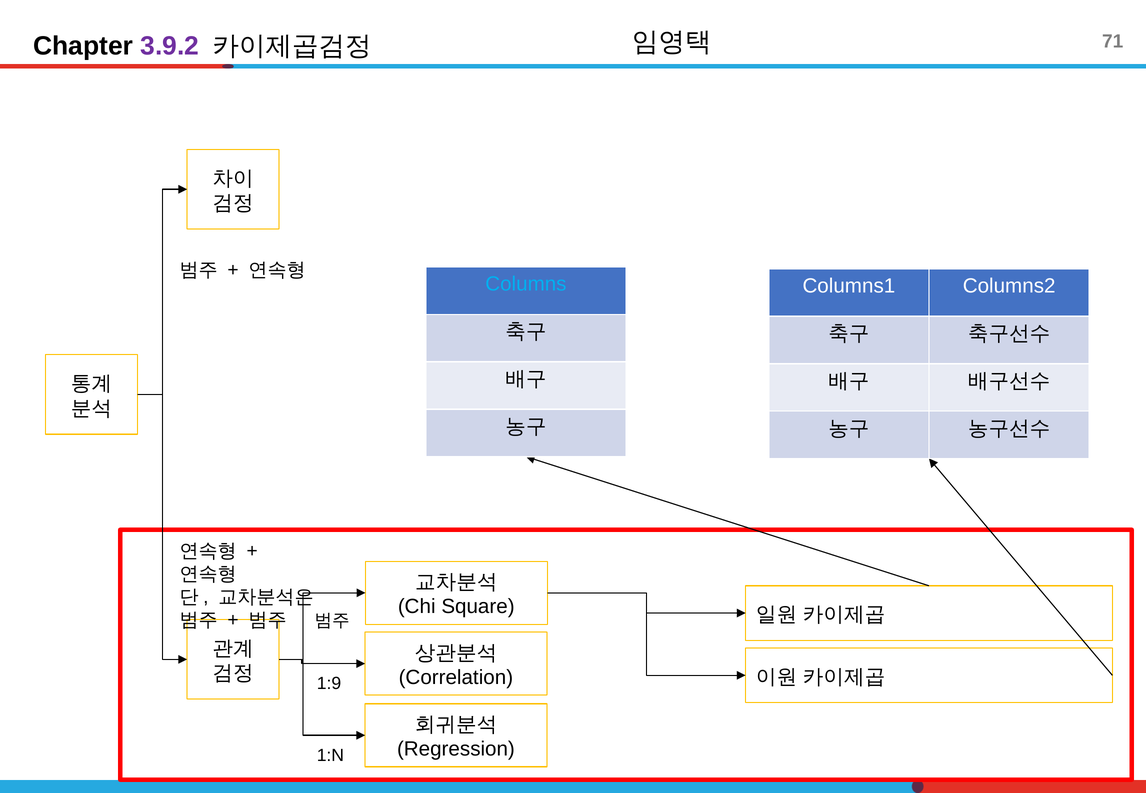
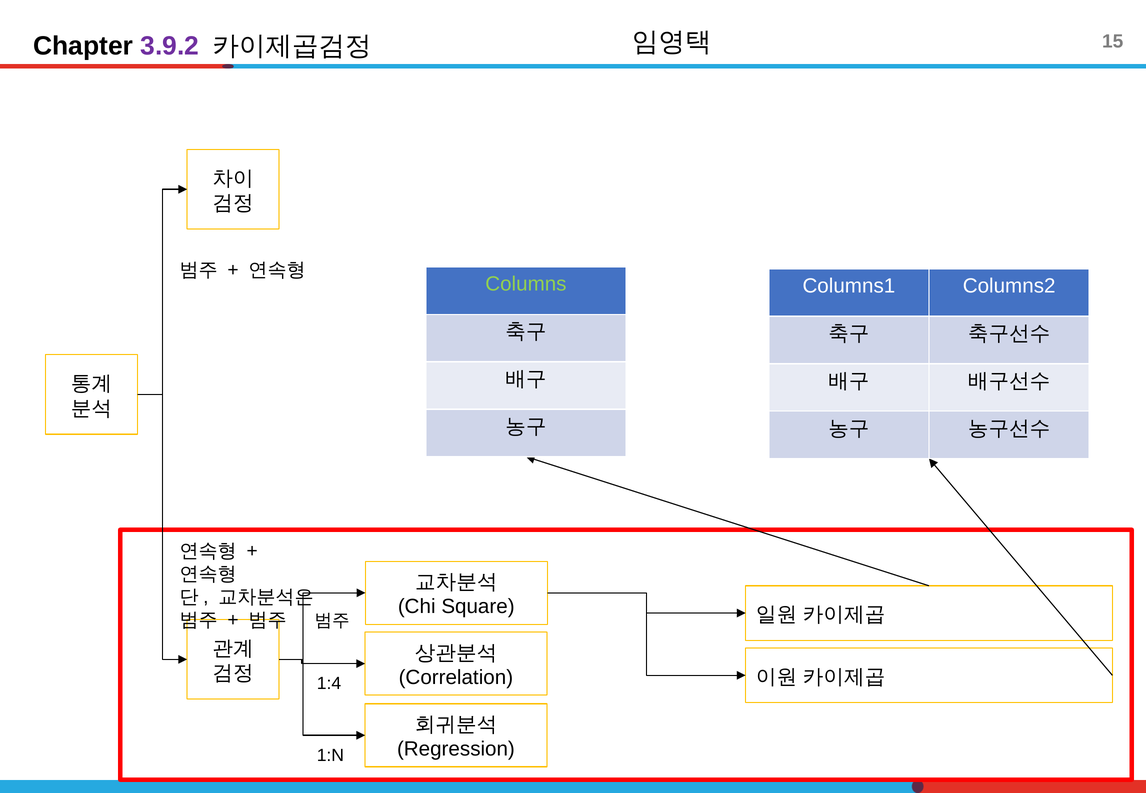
71: 71 -> 15
Columns colour: light blue -> light green
1:9: 1:9 -> 1:4
